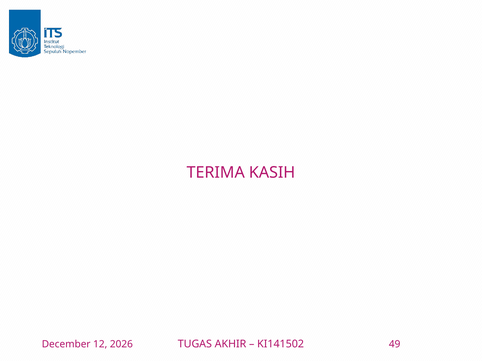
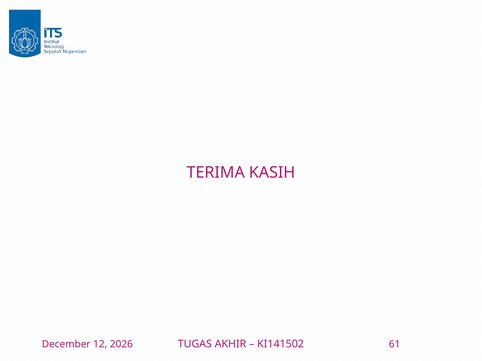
49: 49 -> 61
